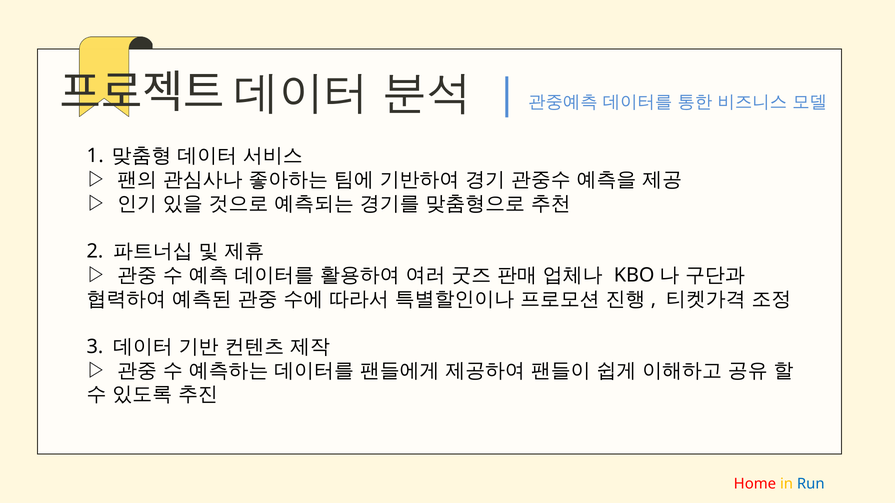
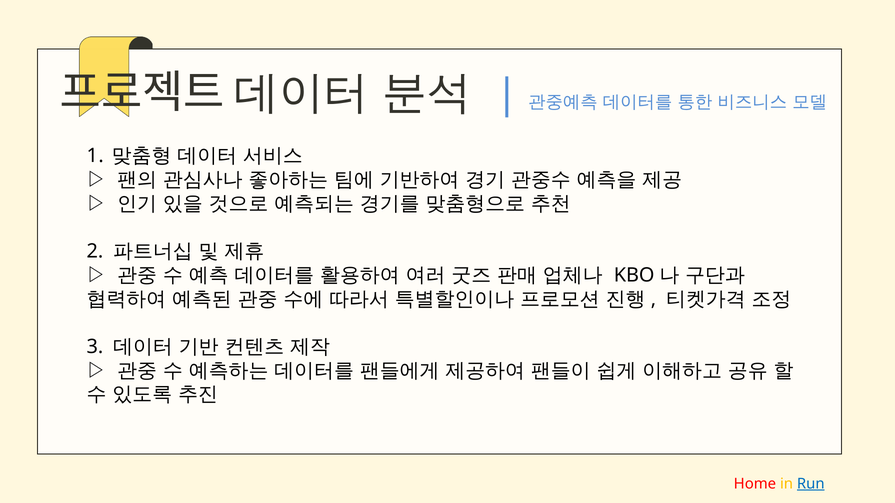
Run underline: none -> present
